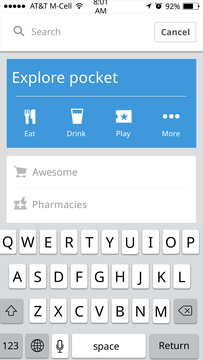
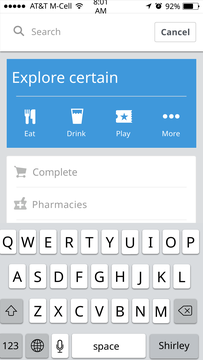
pocket: pocket -> certain
Awesome: Awesome -> Complete
Return: Return -> Shirley
